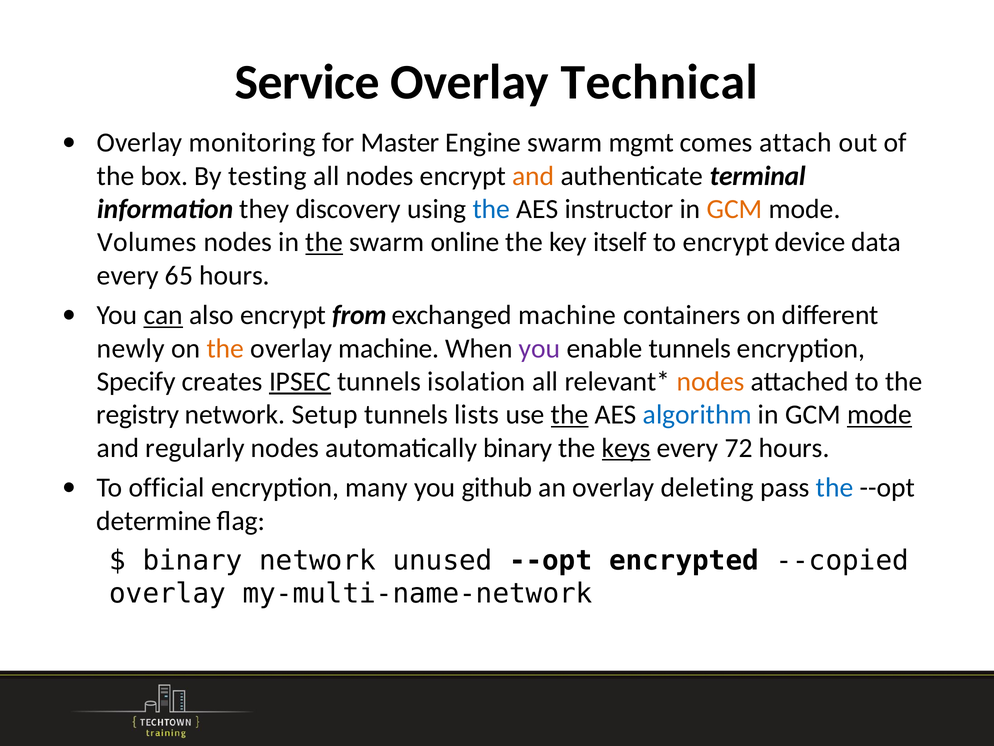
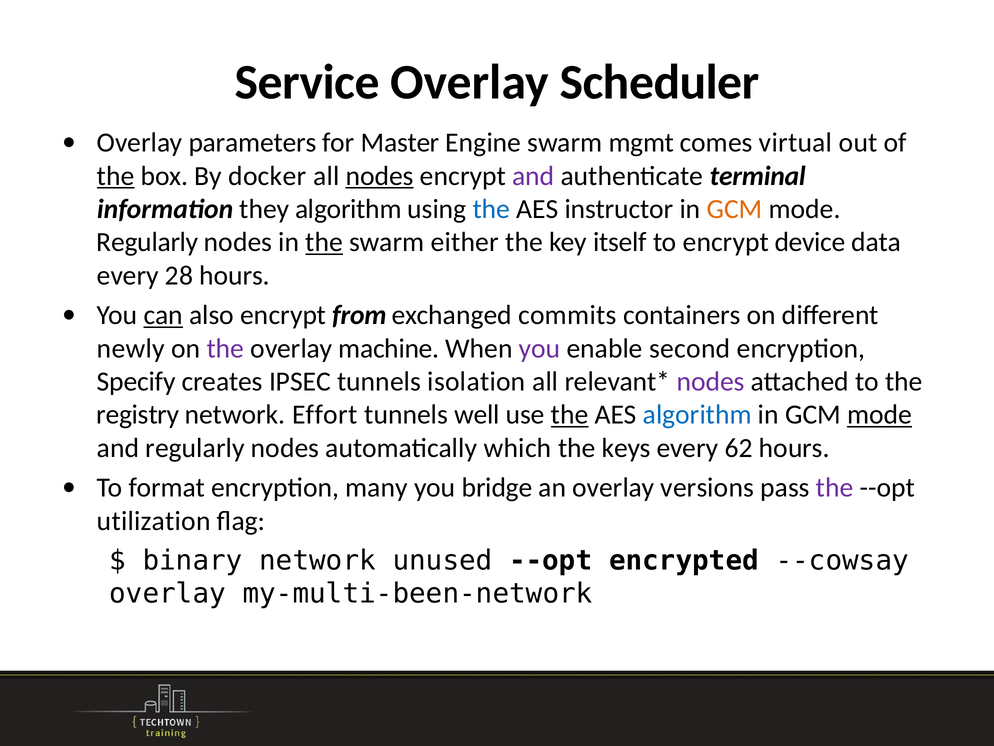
Technical: Technical -> Scheduler
monitoring: monitoring -> parameters
attach: attach -> virtual
the at (116, 176) underline: none -> present
testing: testing -> docker
nodes at (380, 176) underline: none -> present
and at (533, 176) colour: orange -> purple
they discovery: discovery -> algorithm
Volumes at (147, 242): Volumes -> Regularly
online: online -> either
65: 65 -> 28
exchanged machine: machine -> commits
the at (225, 348) colour: orange -> purple
enable tunnels: tunnels -> second
IPSEC underline: present -> none
nodes at (711, 381) colour: orange -> purple
Setup: Setup -> Effort
lists: lists -> well
automatically binary: binary -> which
keys underline: present -> none
72: 72 -> 62
official: official -> format
github: github -> bridge
deleting: deleting -> versions
the at (835, 487) colour: blue -> purple
determine: determine -> utilization
--copied: --copied -> --cowsay
my-multi-name-network: my-multi-name-network -> my-multi-been-network
